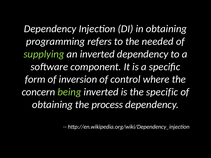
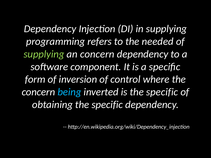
in obtaining: obtaining -> supplying
an inverted: inverted -> concern
being colour: light green -> light blue
obtaining the process: process -> specific
